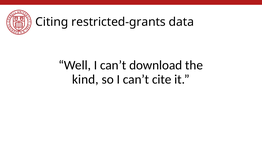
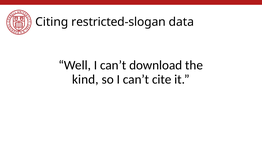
restricted-grants: restricted-grants -> restricted-slogan
